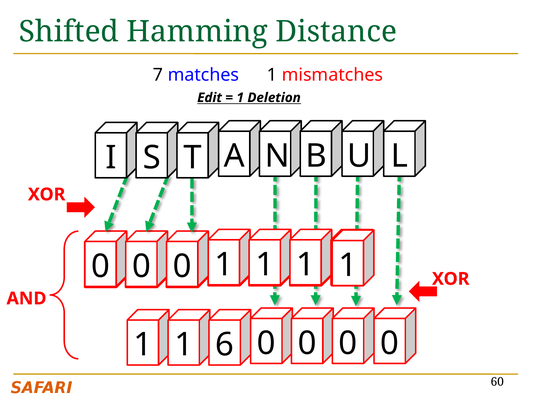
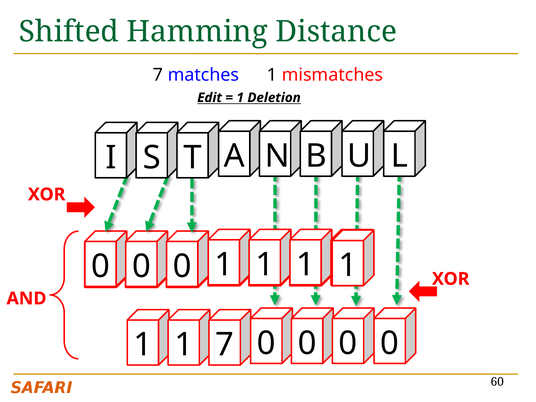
1 6: 6 -> 7
